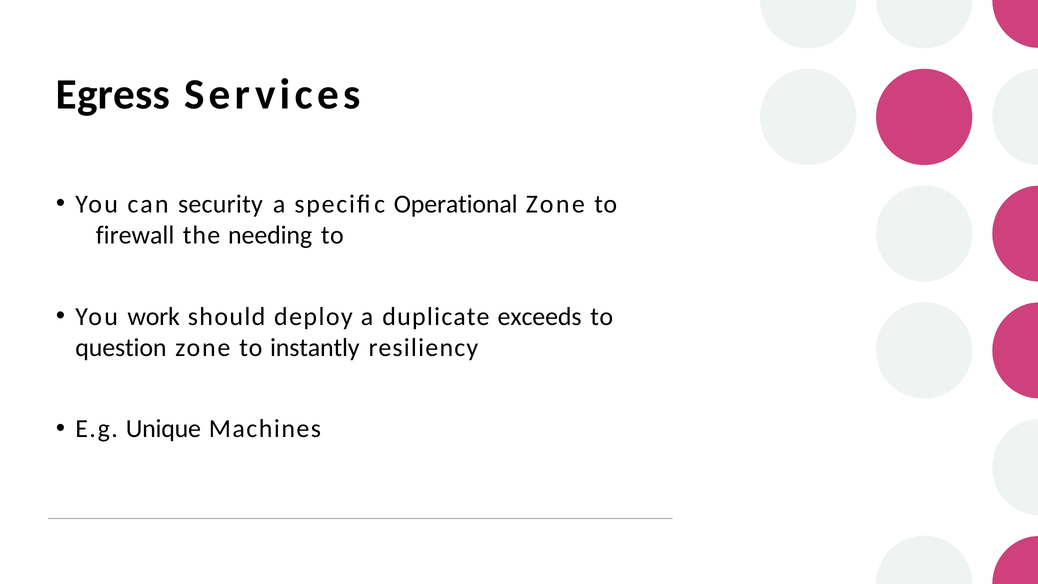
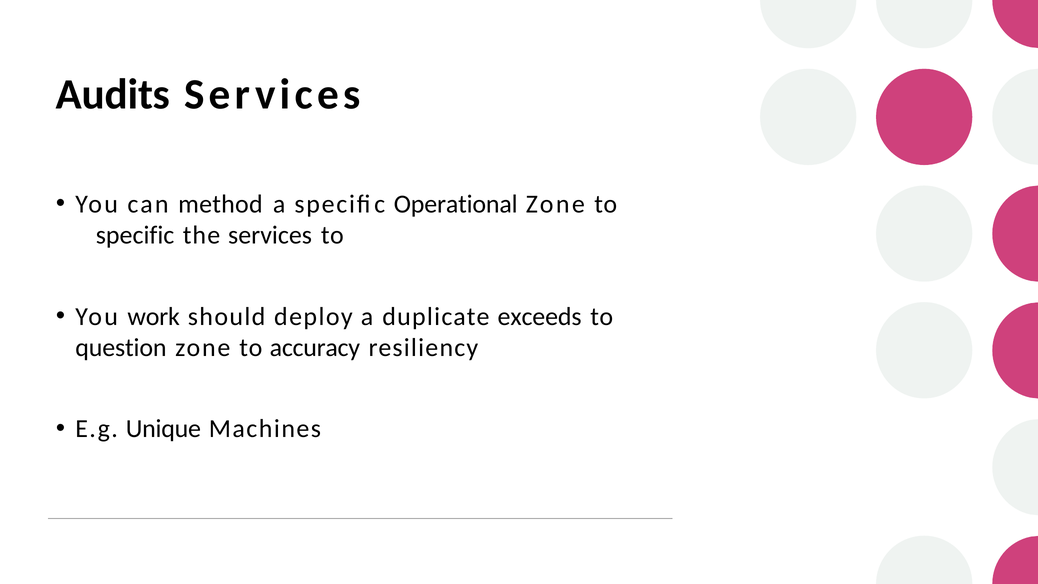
Egress: Egress -> Audits
security: security -> method
firewall at (135, 235): firewall -> specific
the needing: needing -> services
instantly: instantly -> accuracy
